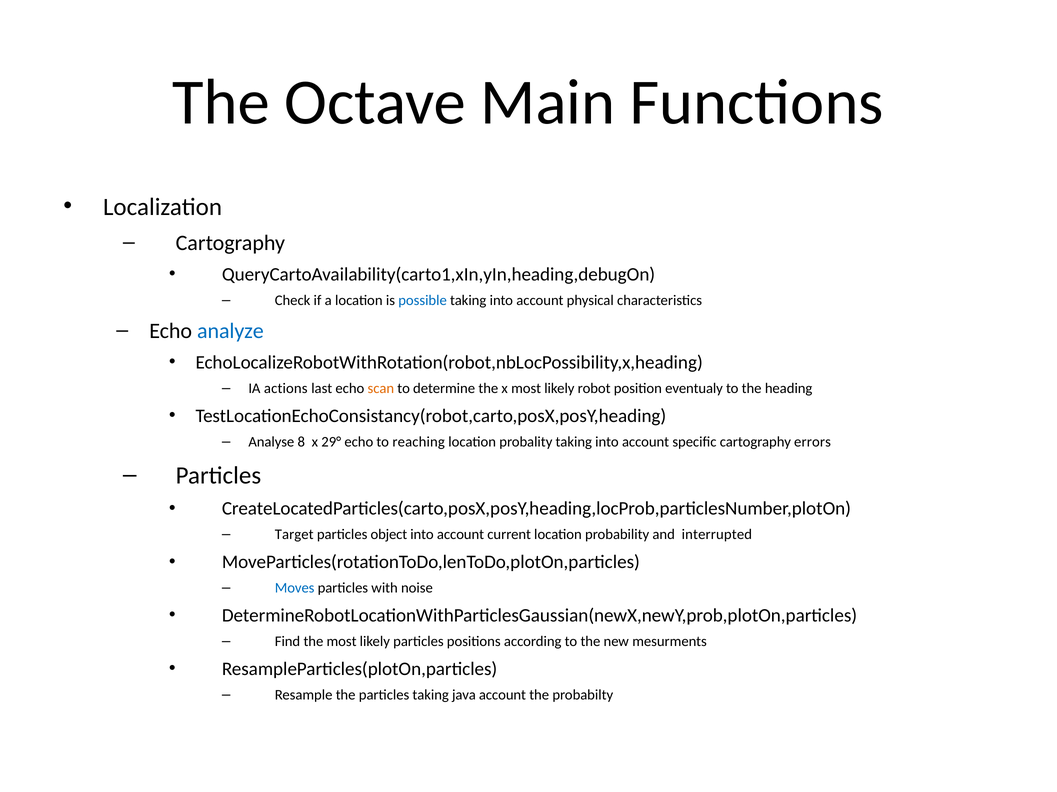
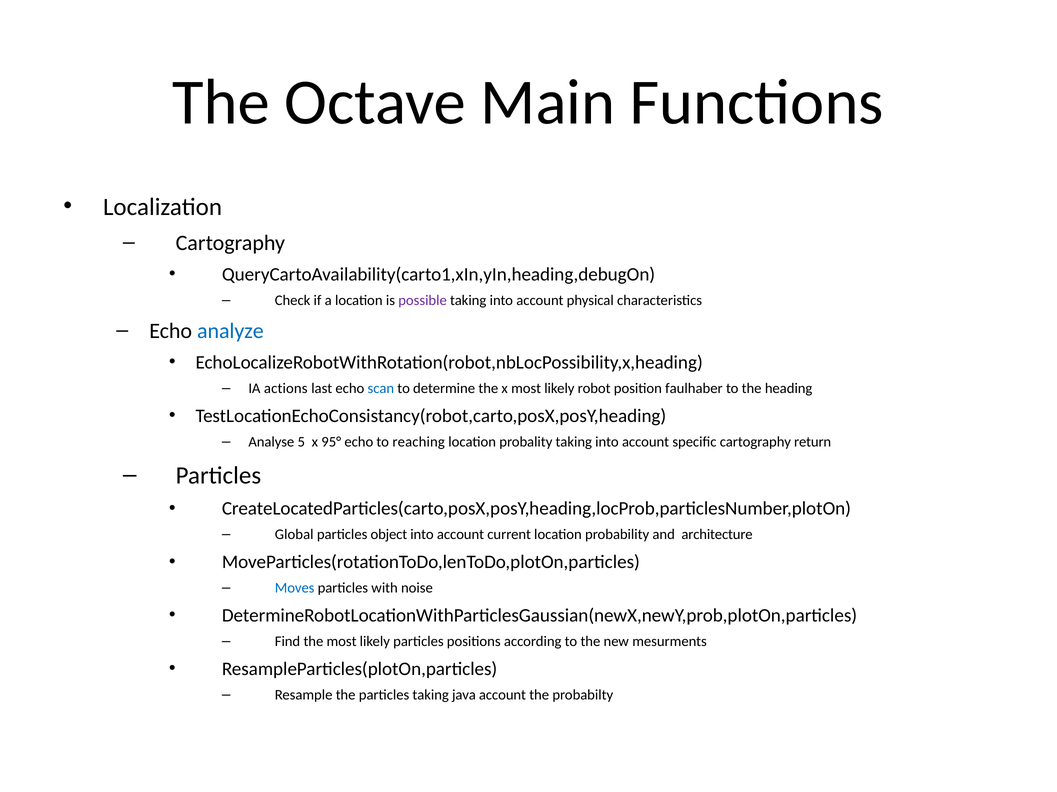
possible colour: blue -> purple
scan colour: orange -> blue
eventualy: eventualy -> faulhaber
8: 8 -> 5
29°: 29° -> 95°
errors: errors -> return
Target: Target -> Global
interrupted: interrupted -> architecture
